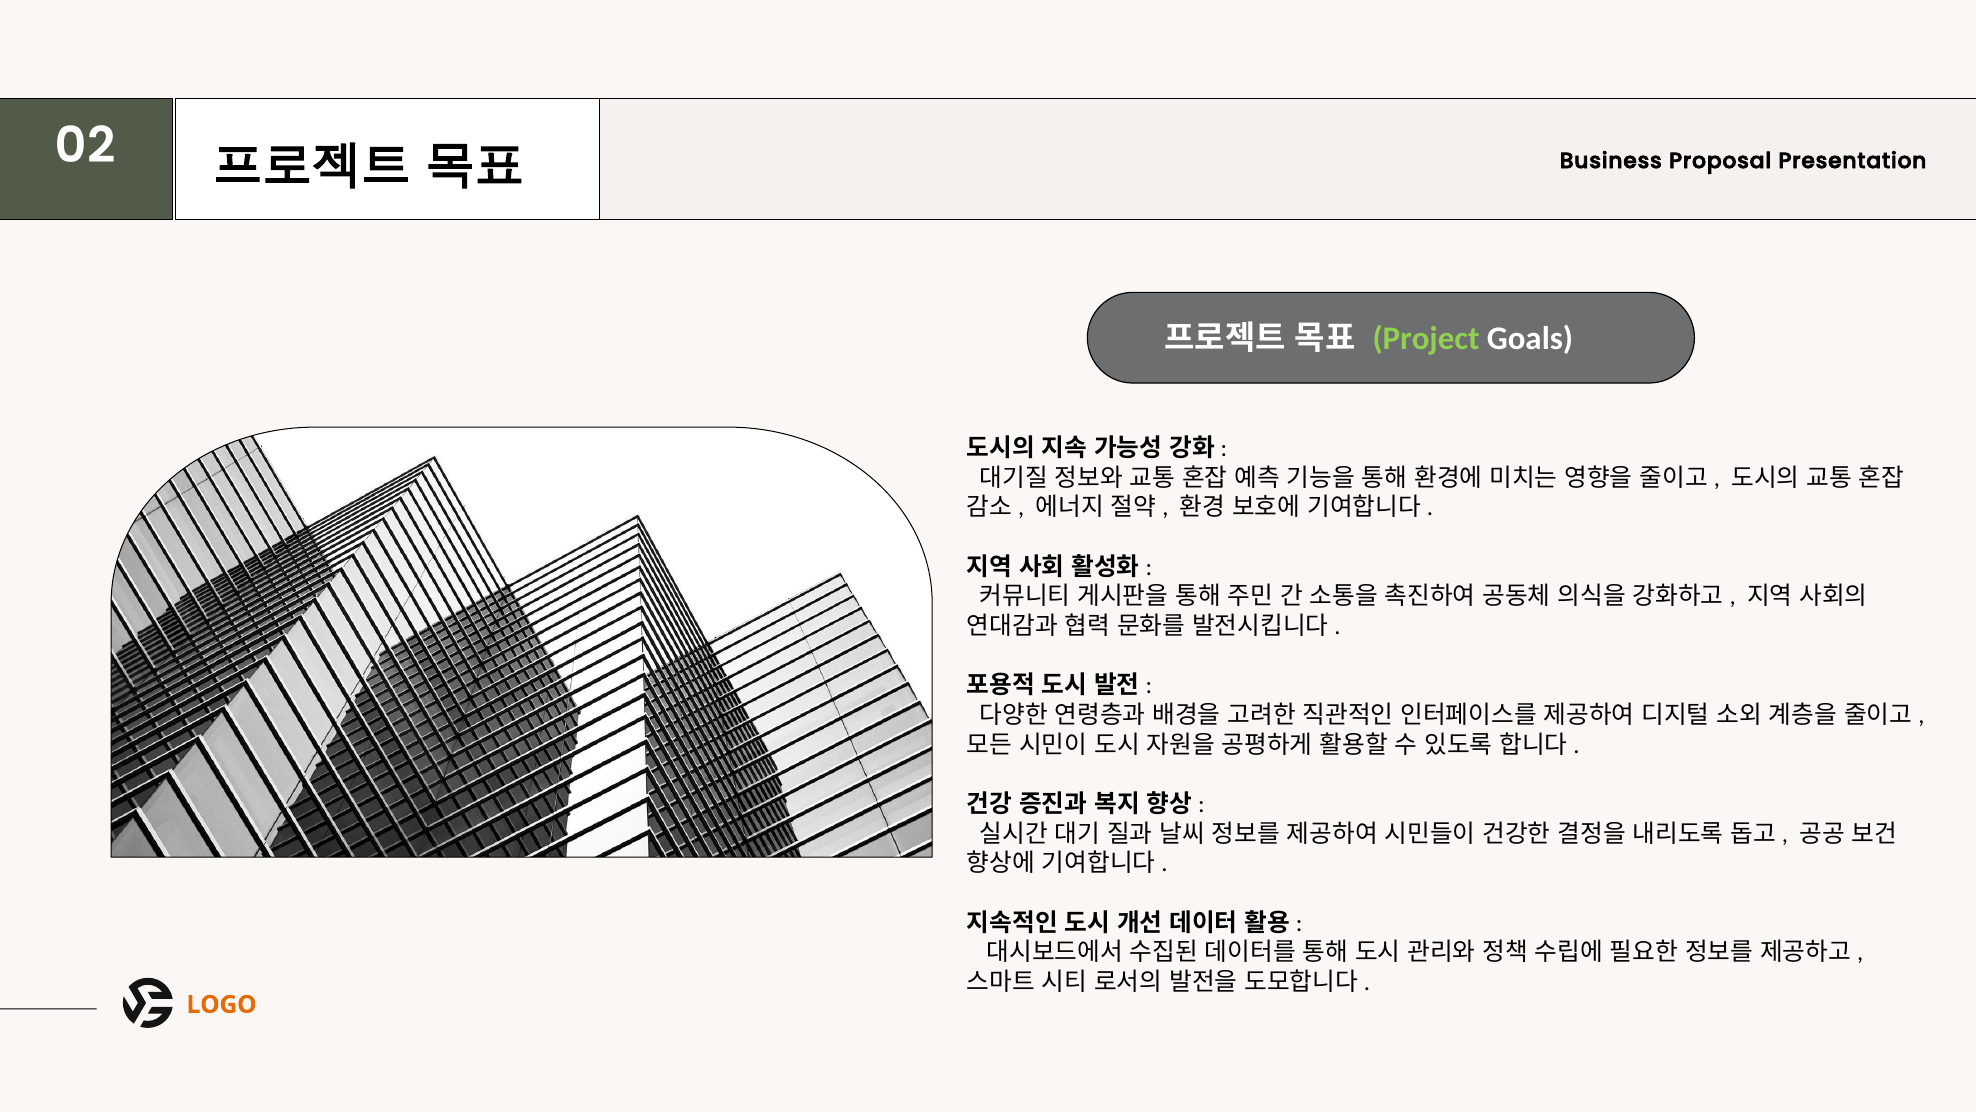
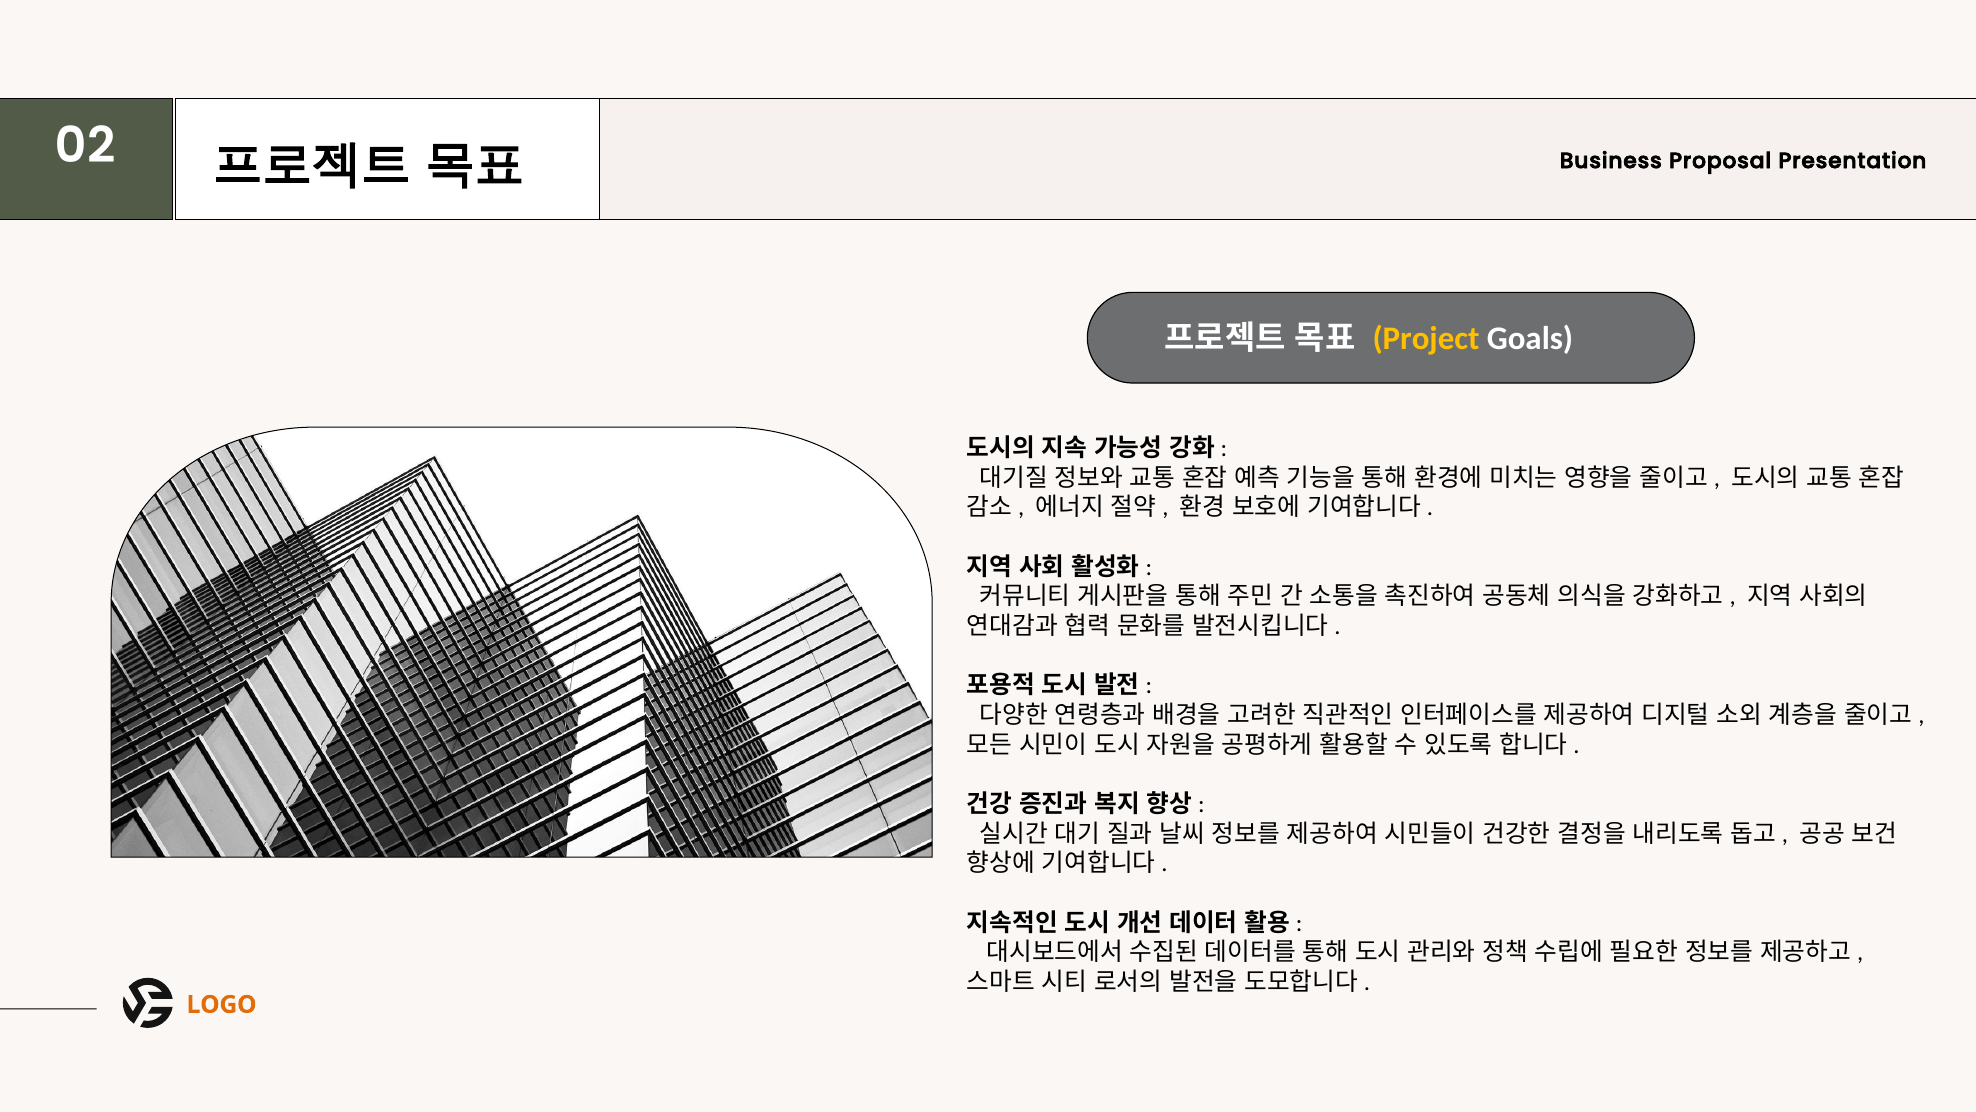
Project colour: light green -> yellow
